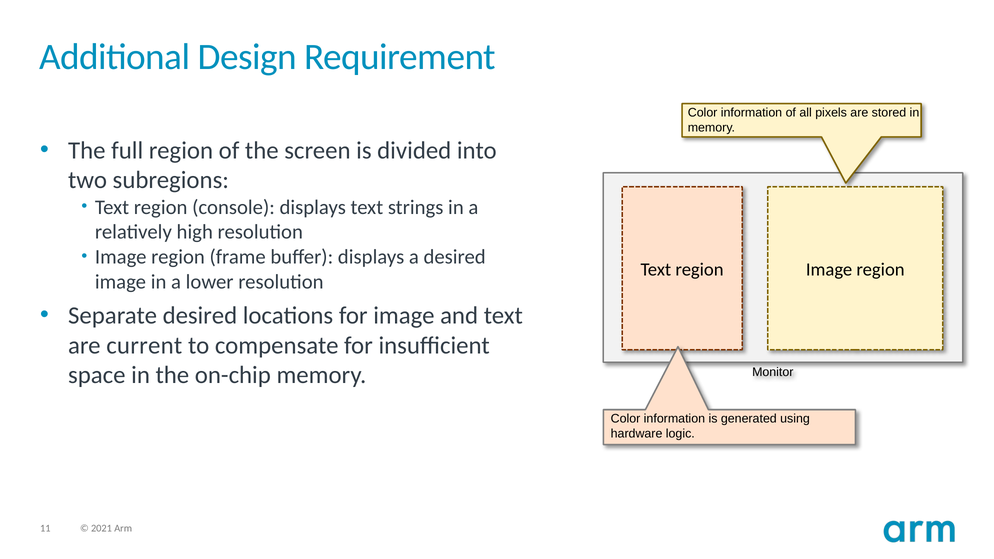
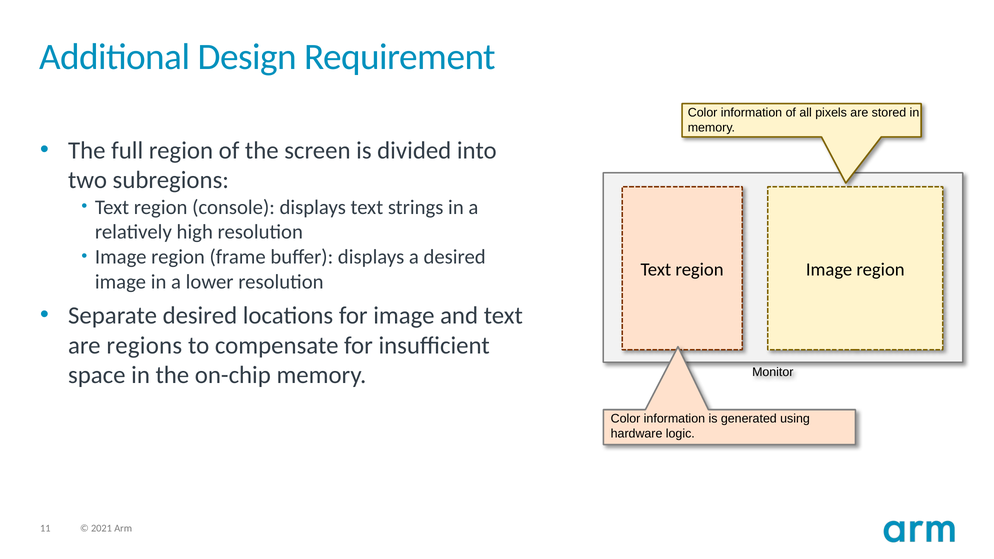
current: current -> regions
